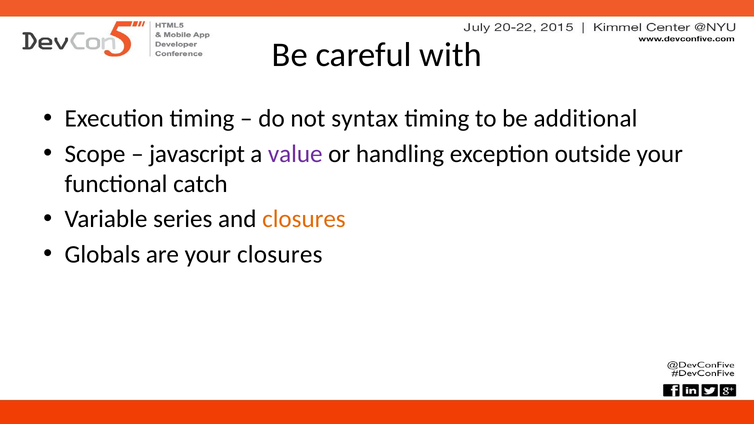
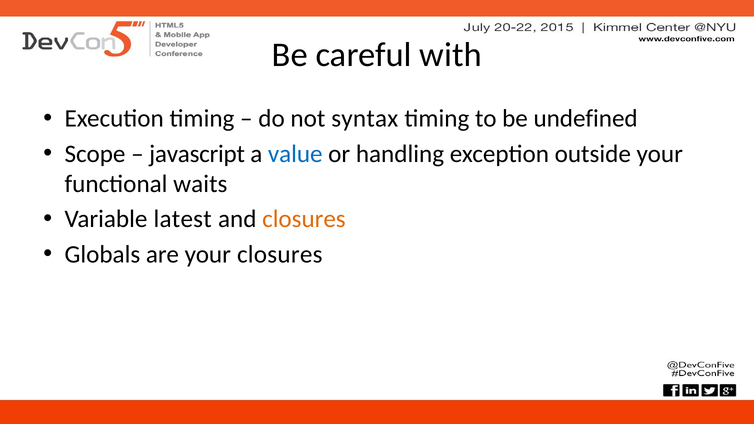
additional: additional -> undefined
value colour: purple -> blue
catch: catch -> waits
series: series -> latest
